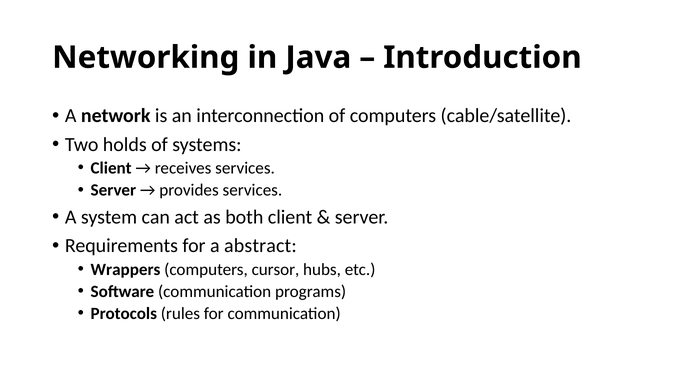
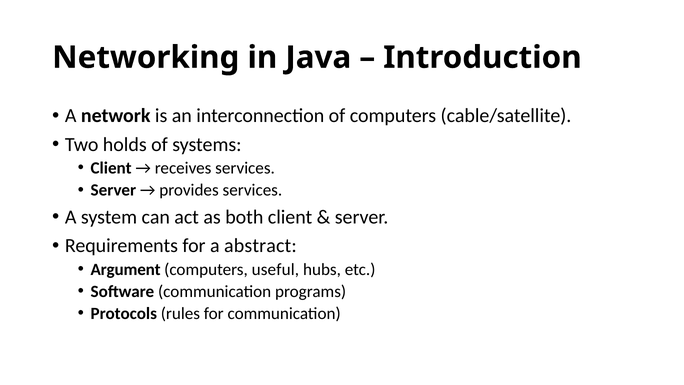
Wrappers: Wrappers -> Argument
cursor: cursor -> useful
